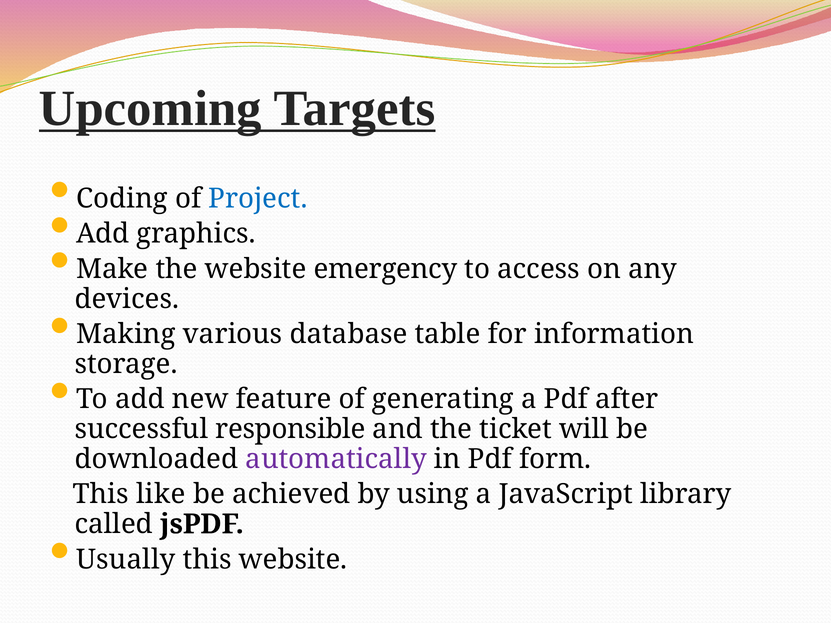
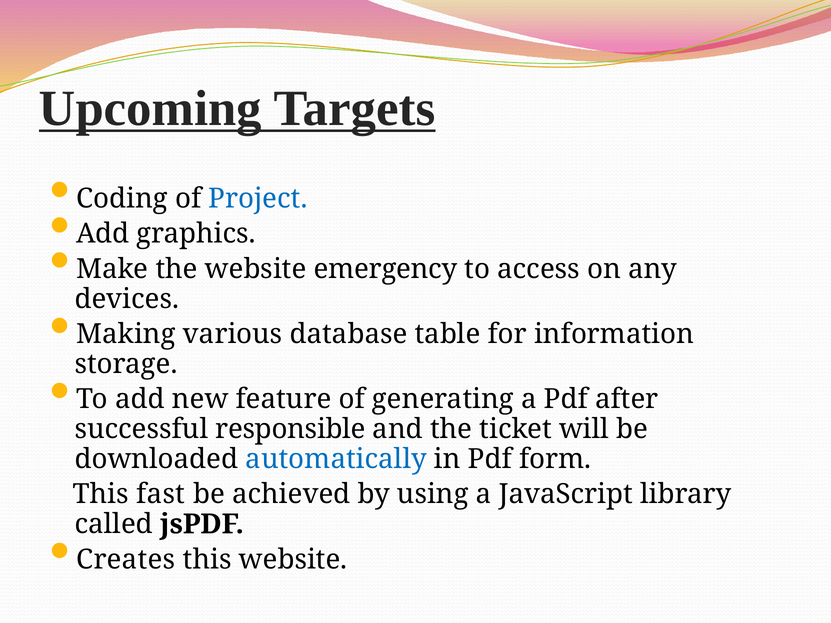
automatically colour: purple -> blue
like: like -> fast
Usually: Usually -> Creates
